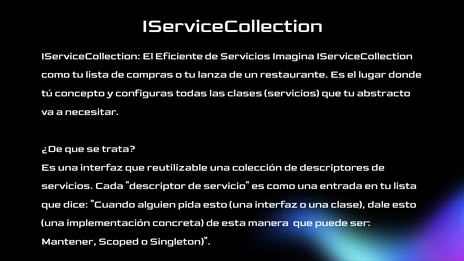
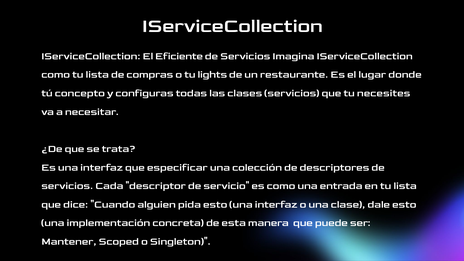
lanza: lanza -> lights
abstracto: abstracto -> necesites
reutilizable: reutilizable -> especificar
